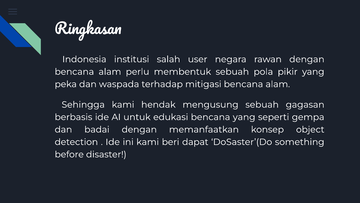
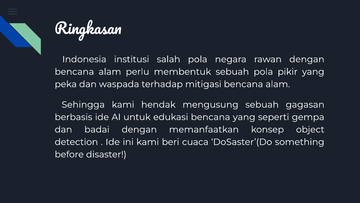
salah user: user -> pola
dapat: dapat -> cuaca
